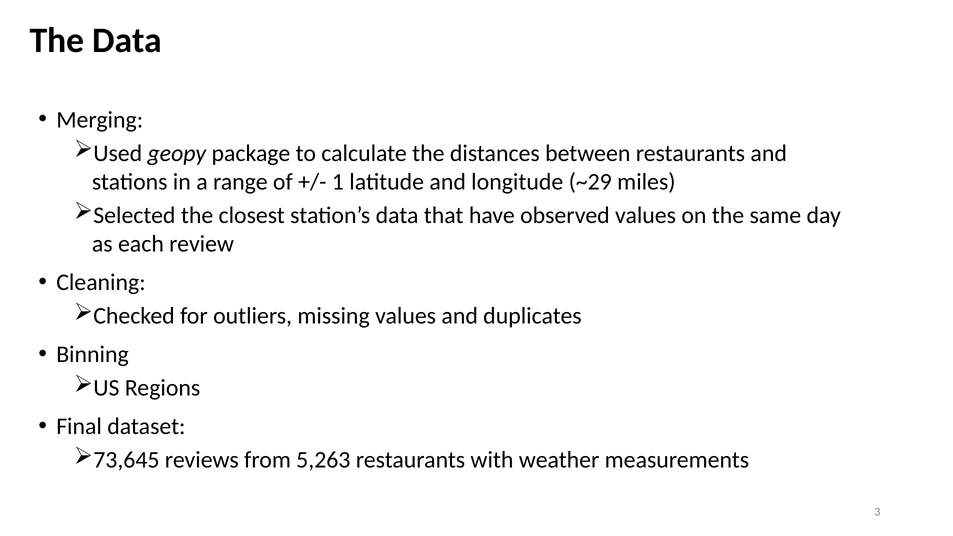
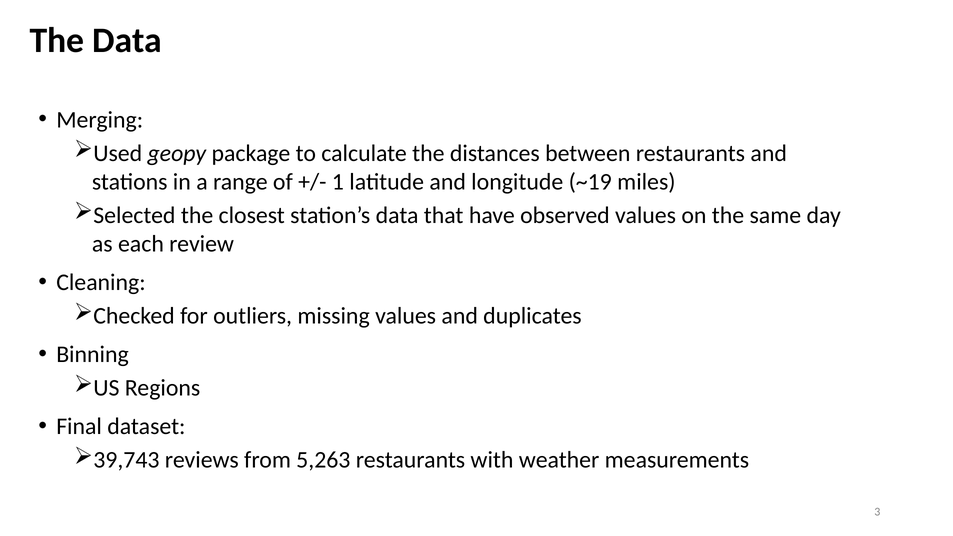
~29: ~29 -> ~19
73,645: 73,645 -> 39,743
